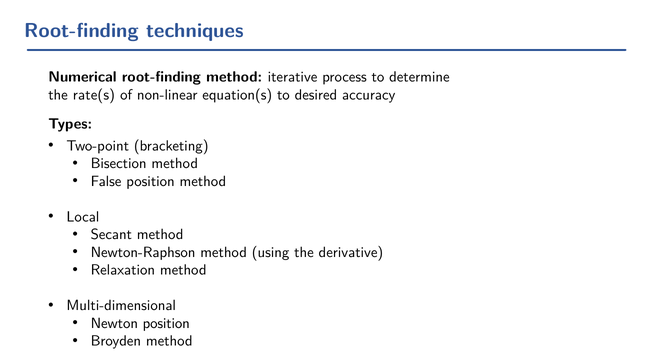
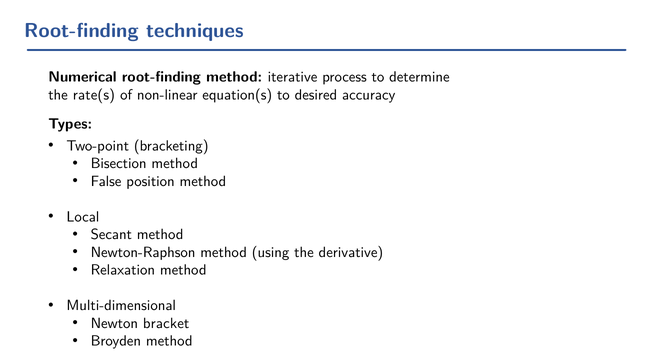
Newton position: position -> bracket
